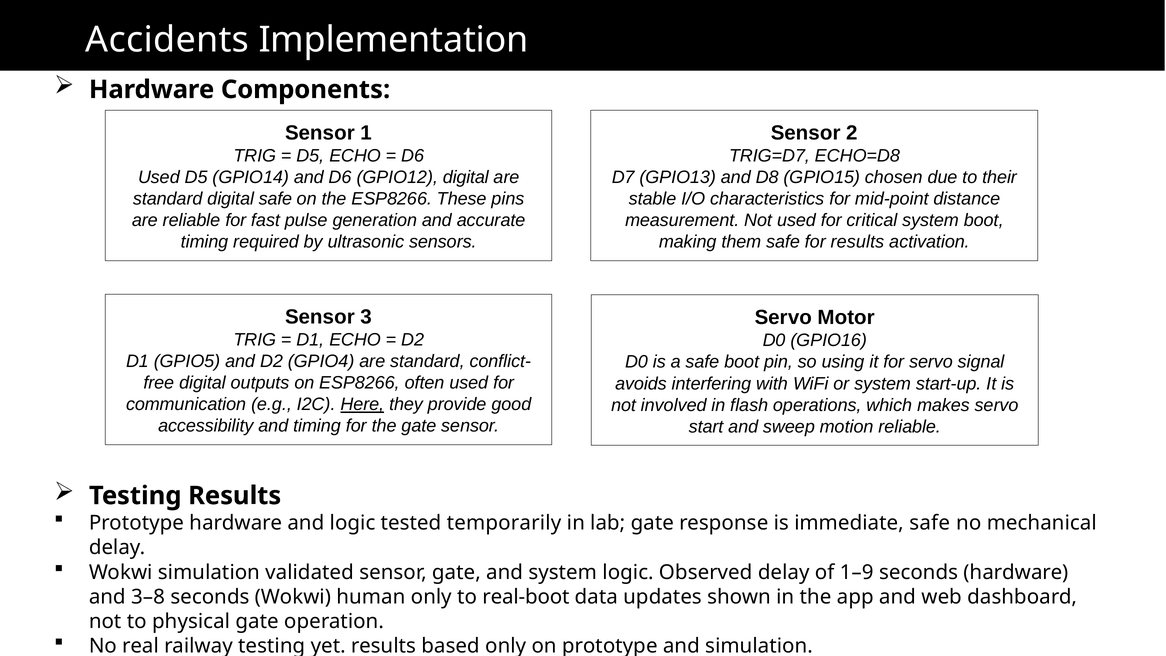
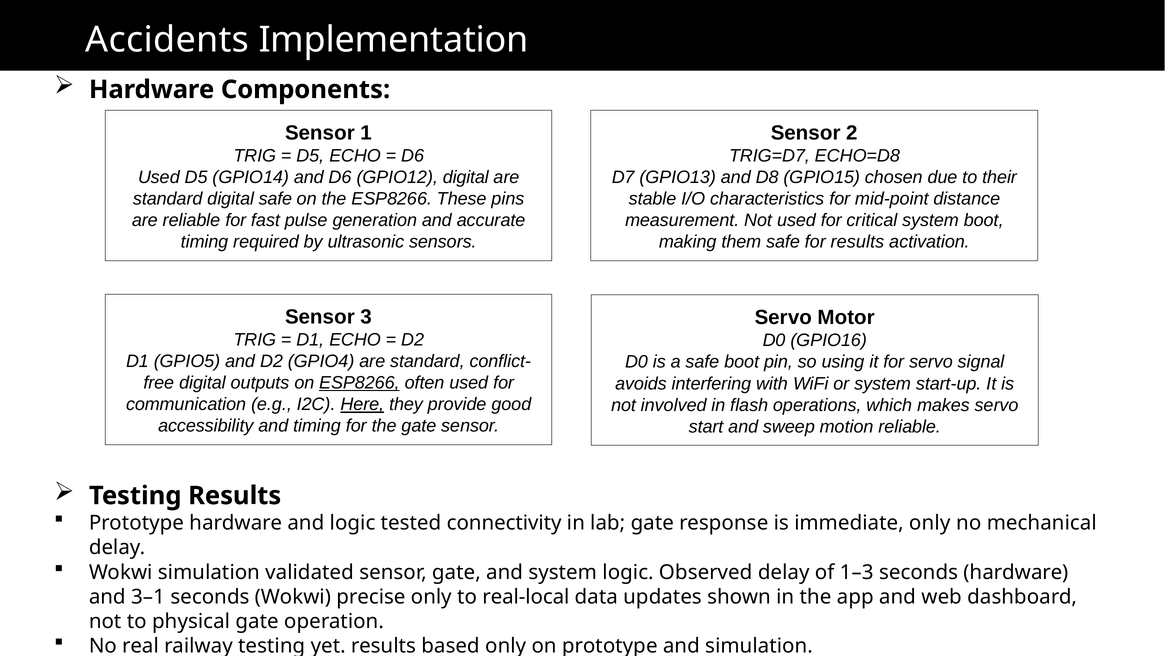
ESP8266 at (359, 383) underline: none -> present
temporarily: temporarily -> connectivity
immediate safe: safe -> only
1–9: 1–9 -> 1–3
3–8: 3–8 -> 3–1
human: human -> precise
real-boot: real-boot -> real-local
